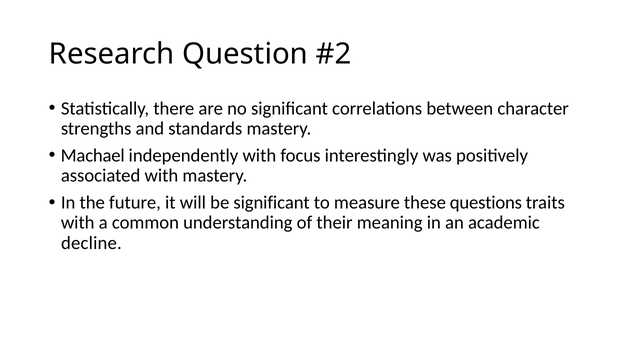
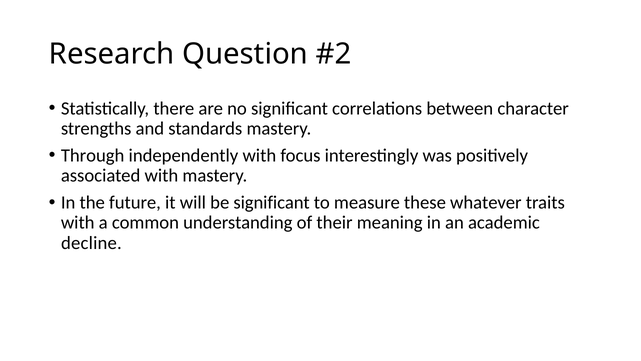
Machael: Machael -> Through
questions: questions -> whatever
